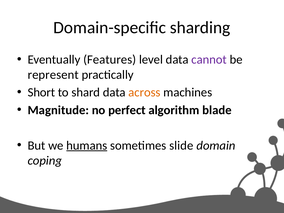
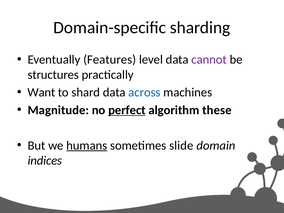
represent: represent -> structures
Short: Short -> Want
across colour: orange -> blue
perfect underline: none -> present
blade: blade -> these
coping: coping -> indices
